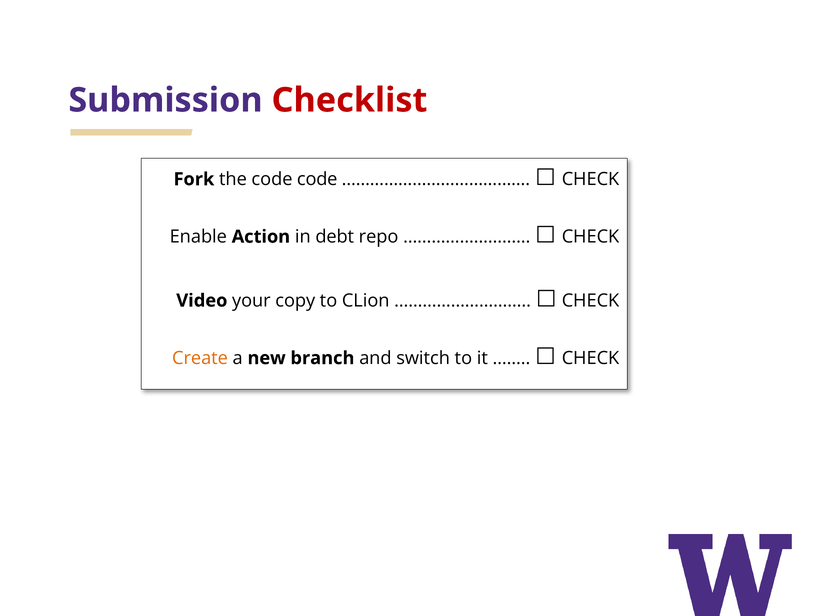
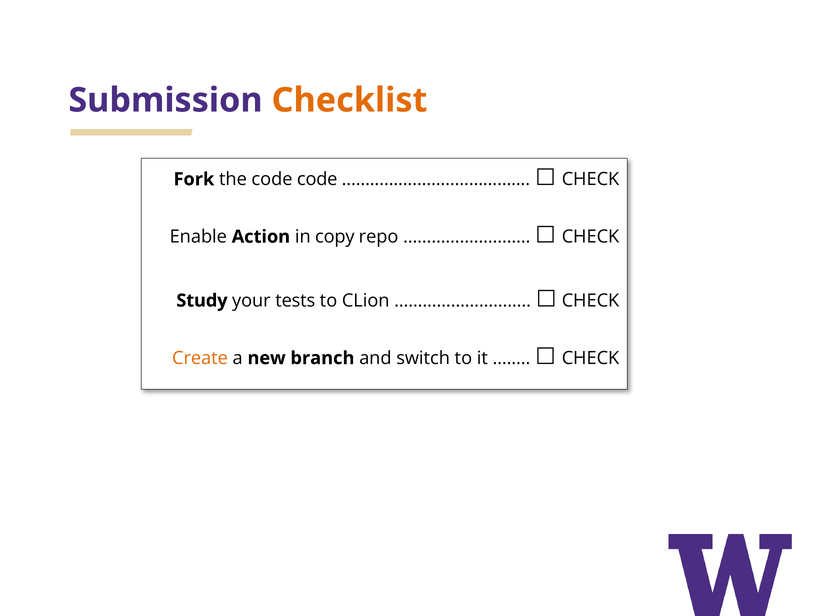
Checklist colour: red -> orange
debt: debt -> copy
Video: Video -> Study
copy: copy -> tests
